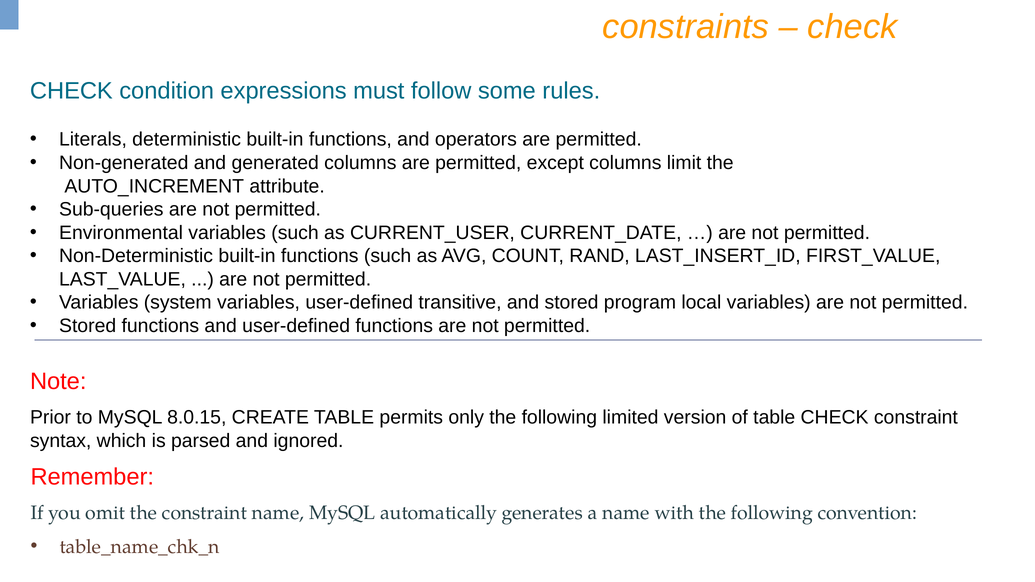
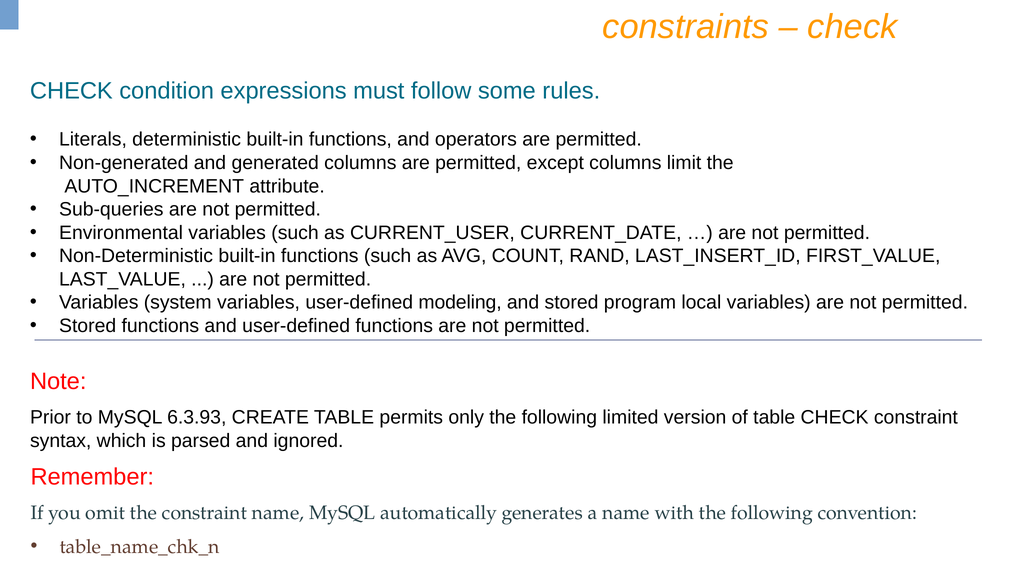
transitive: transitive -> modeling
8.0.15: 8.0.15 -> 6.3.93
